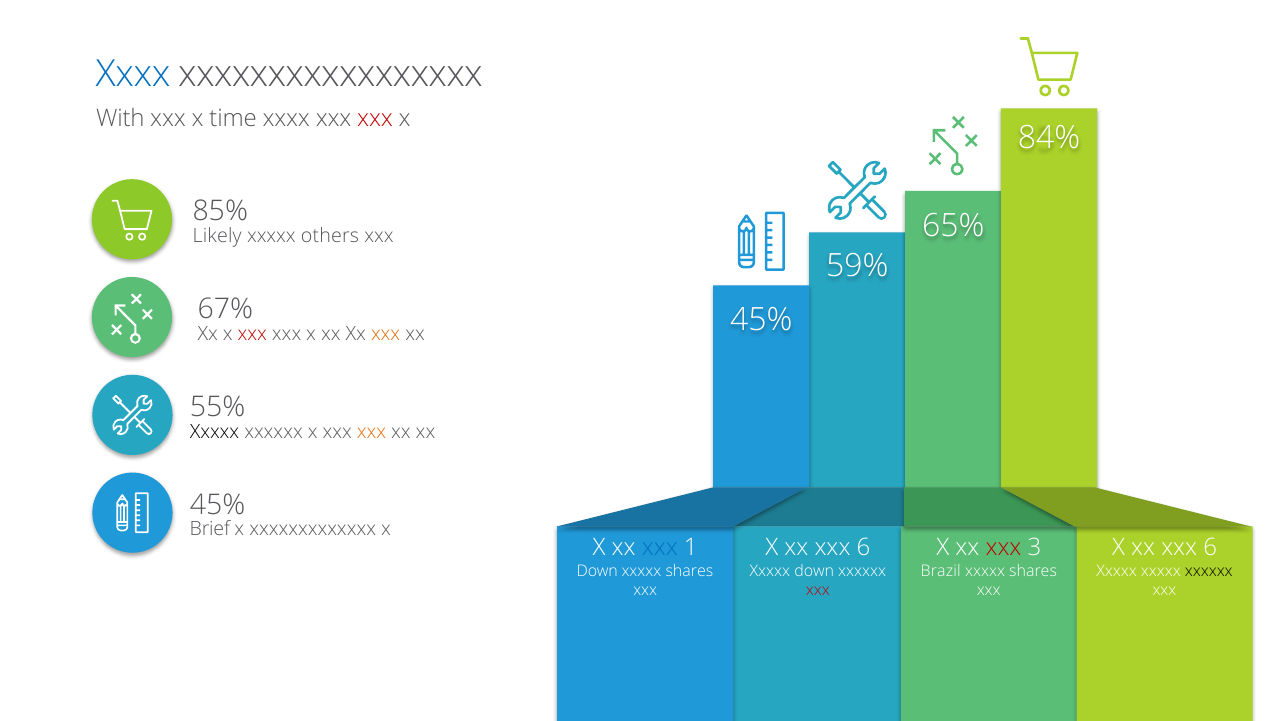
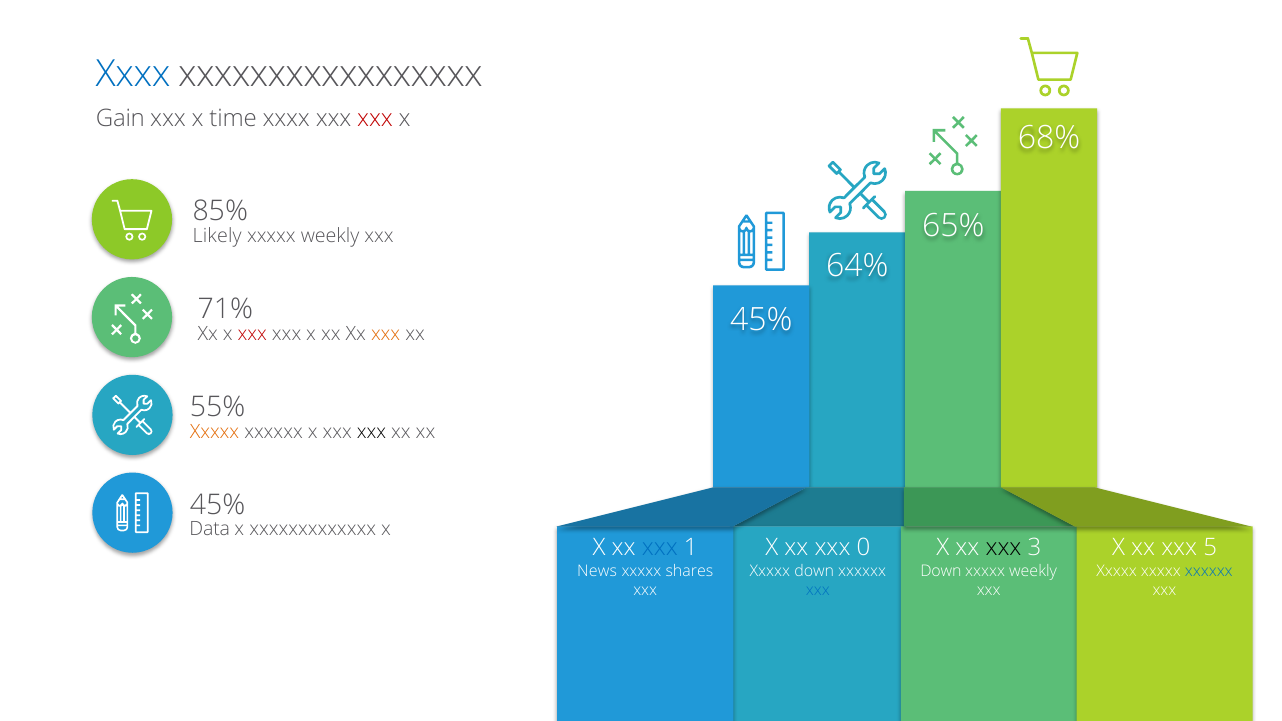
With: With -> Gain
84%: 84% -> 68%
others at (330, 236): others -> weekly
59%: 59% -> 64%
67%: 67% -> 71%
Xxxxx at (215, 432) colour: black -> orange
xxx at (372, 432) colour: orange -> black
Brief: Brief -> Data
6 at (864, 547): 6 -> 0
xxx at (1003, 547) colour: red -> black
6 at (1210, 547): 6 -> 5
Down at (597, 571): Down -> News
Brazil at (941, 571): Brazil -> Down
shares at (1033, 571): shares -> weekly
xxxxxx at (1209, 571) colour: black -> blue
xxx at (818, 590) colour: red -> blue
